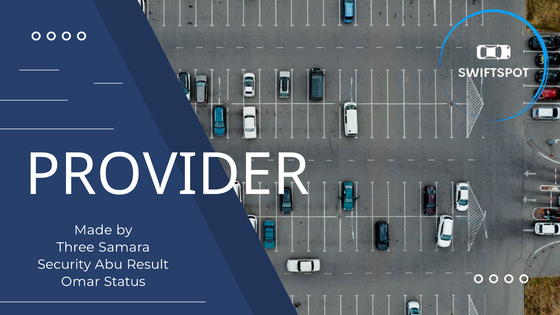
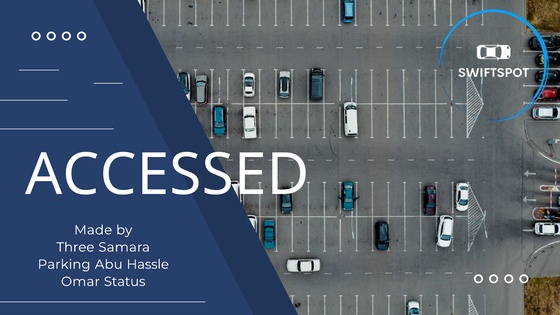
PROVIDER: PROVIDER -> ACCESSED
Security: Security -> Parking
Result: Result -> Hassle
